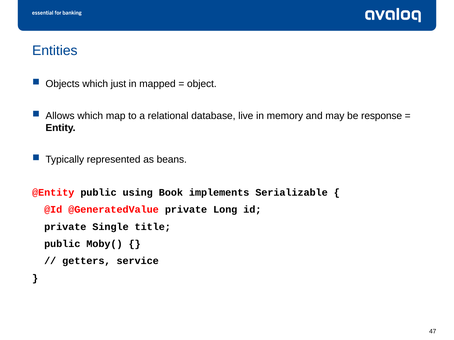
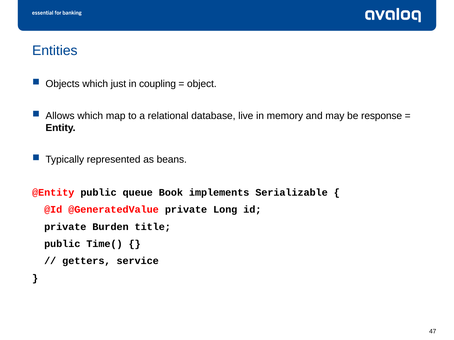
mapped: mapped -> coupling
using: using -> queue
Single: Single -> Burden
Moby(: Moby( -> Time(
